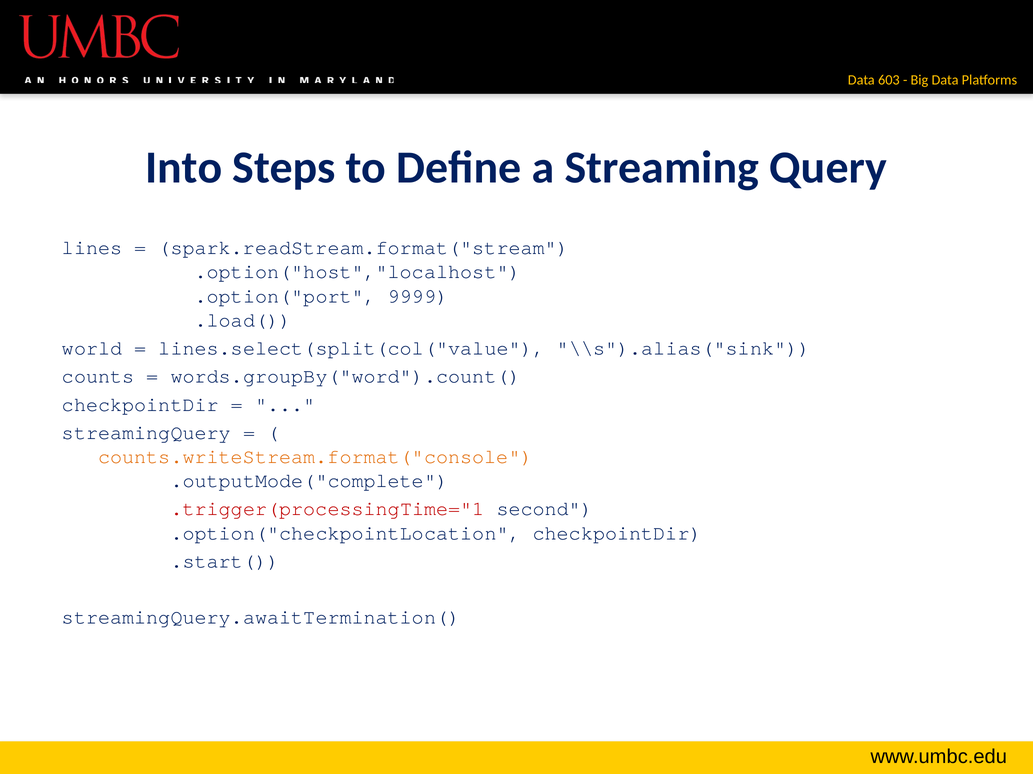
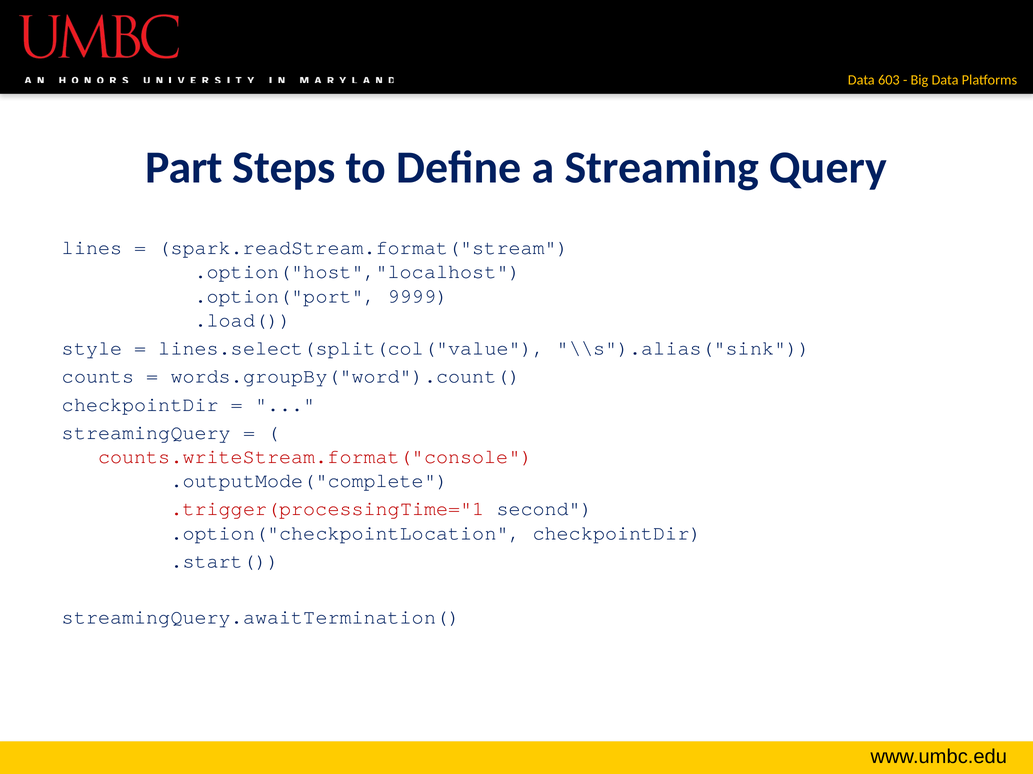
Into: Into -> Part
world: world -> style
counts.writeStream.format("console colour: orange -> red
